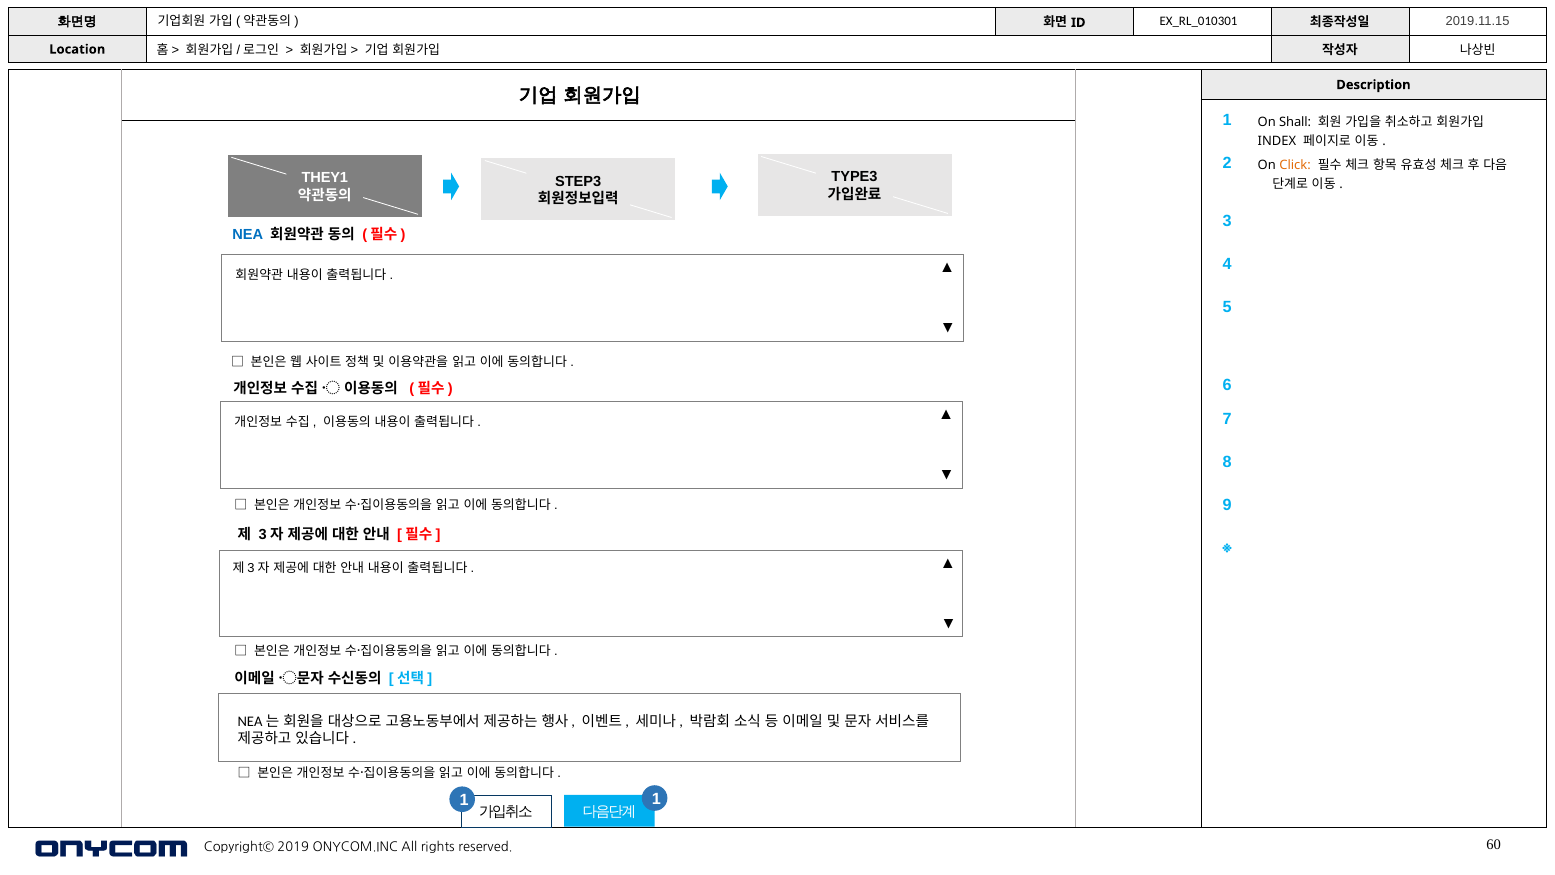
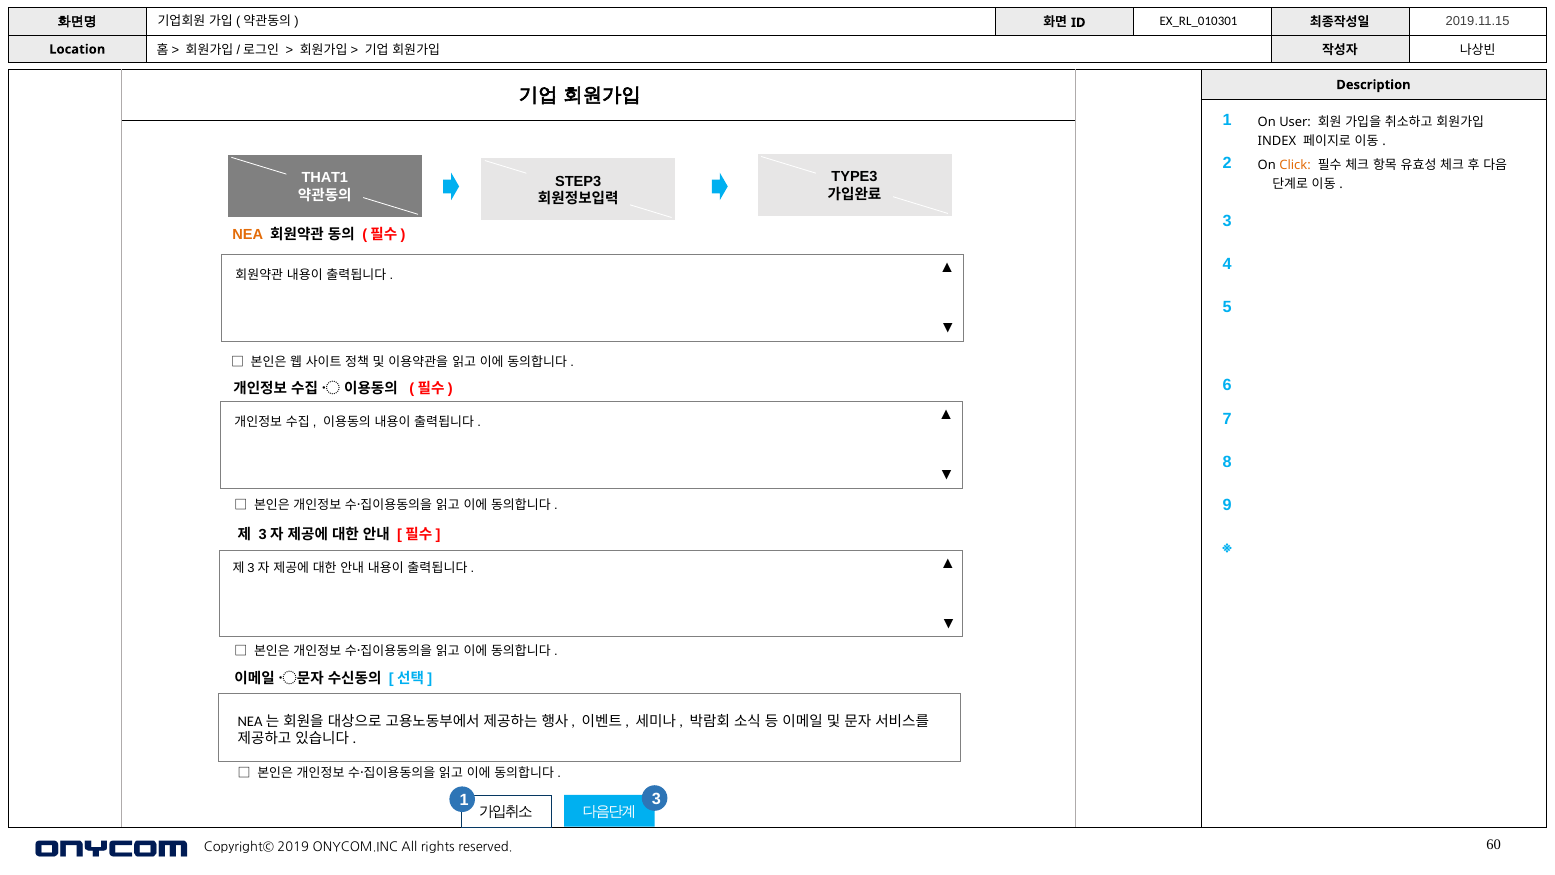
Shall: Shall -> User
THEY1: THEY1 -> THAT1
NEA colour: blue -> orange
1 1: 1 -> 3
